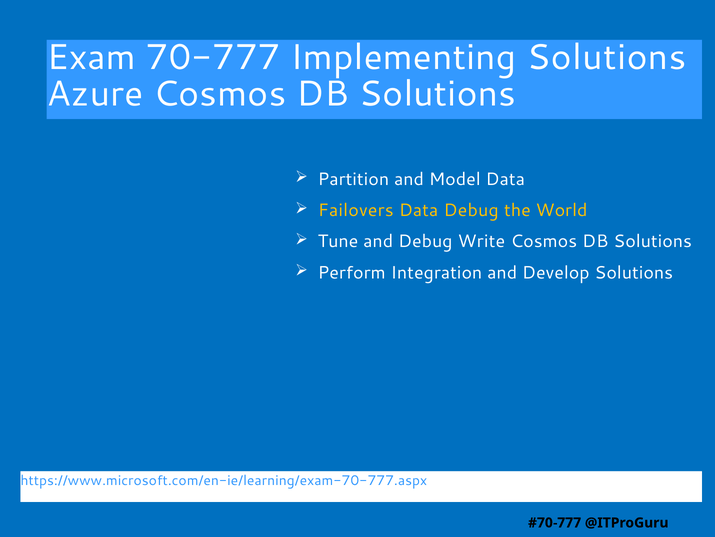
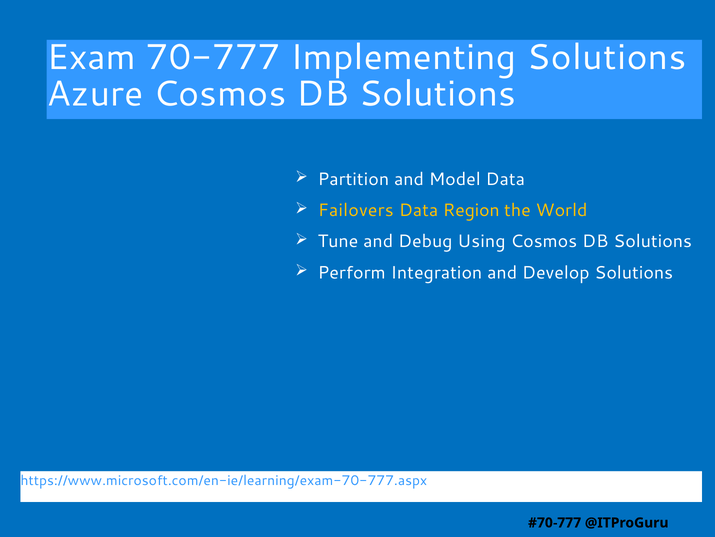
Data Debug: Debug -> Region
Write: Write -> Using
